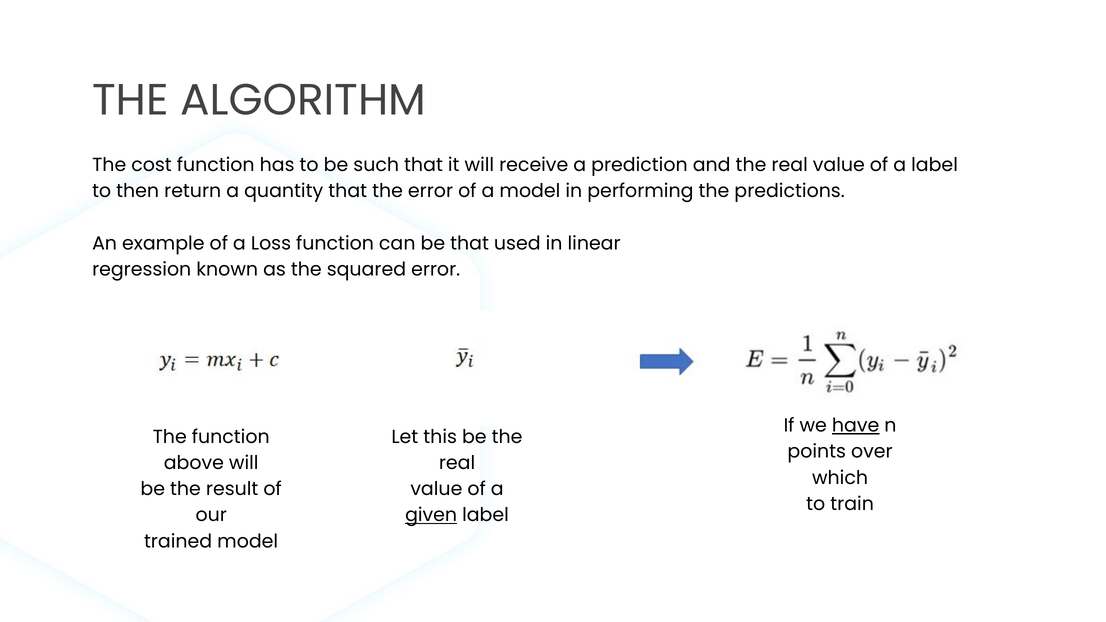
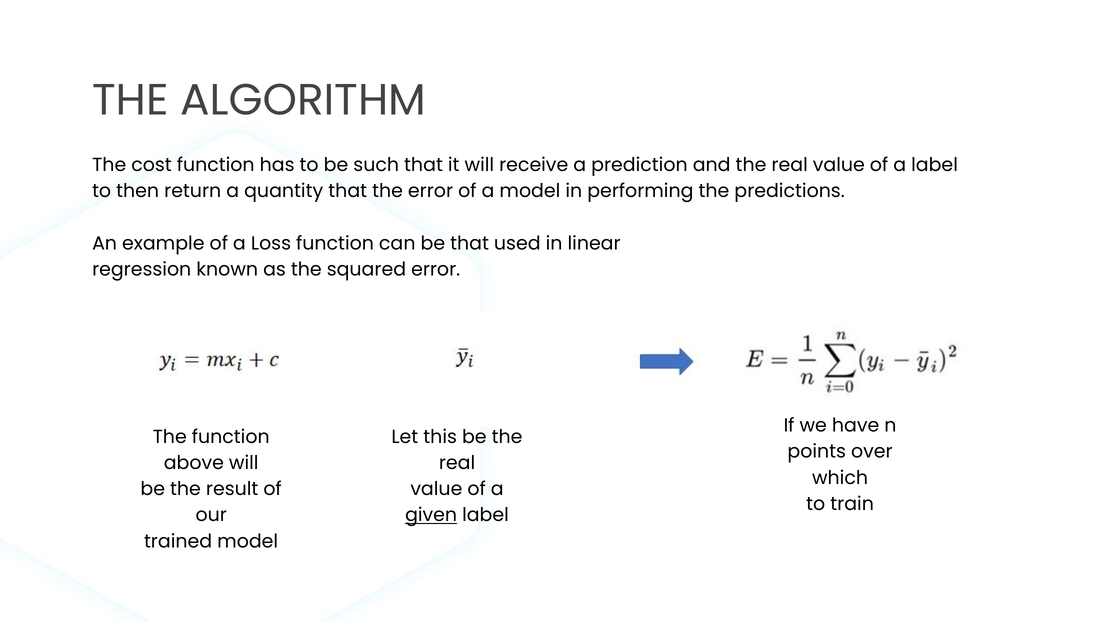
have underline: present -> none
